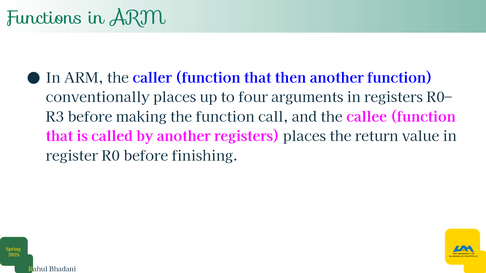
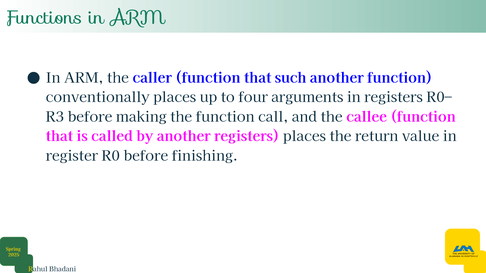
then: then -> such
